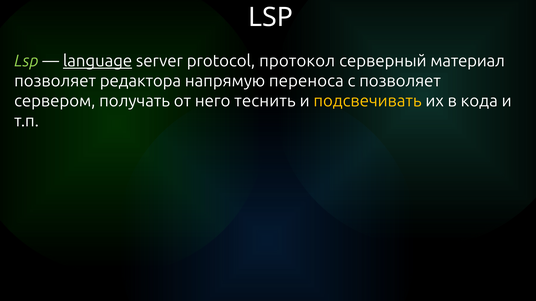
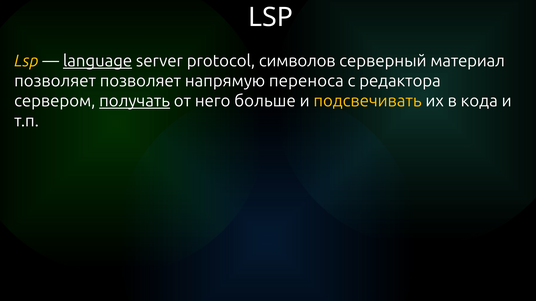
Lsp at (26, 61) colour: light green -> yellow
протокол: протокол -> символов
позволяет редактора: редактора -> позволяет
с позволяет: позволяет -> редактора
получать underline: none -> present
теснить: теснить -> больше
